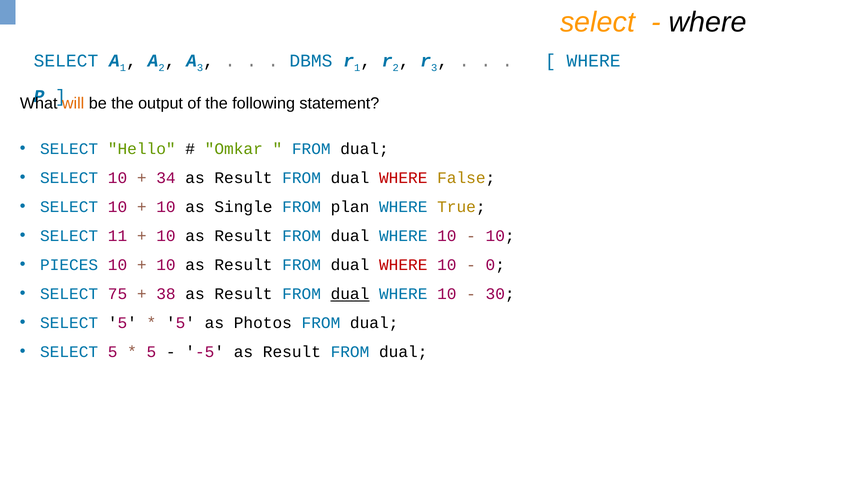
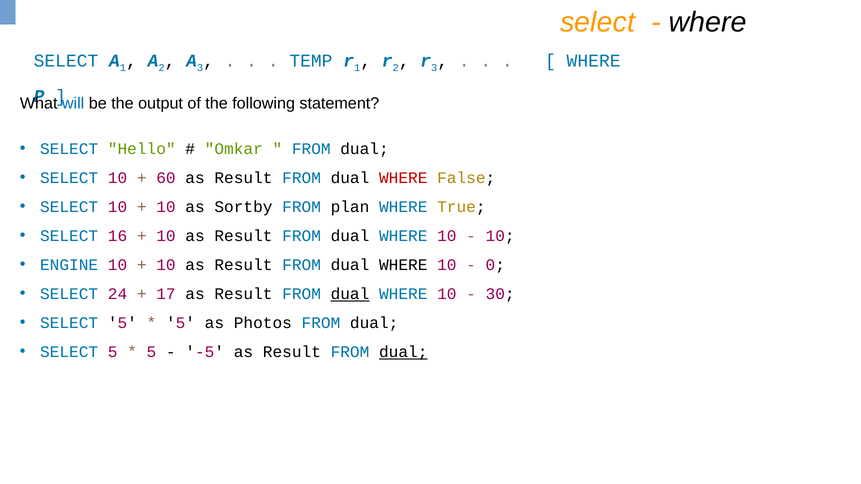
DBMS: DBMS -> TEMP
will colour: orange -> blue
34: 34 -> 60
Single: Single -> Sortby
11: 11 -> 16
PIECES: PIECES -> ENGINE
WHERE at (403, 265) colour: red -> black
75: 75 -> 24
38: 38 -> 17
dual at (403, 352) underline: none -> present
